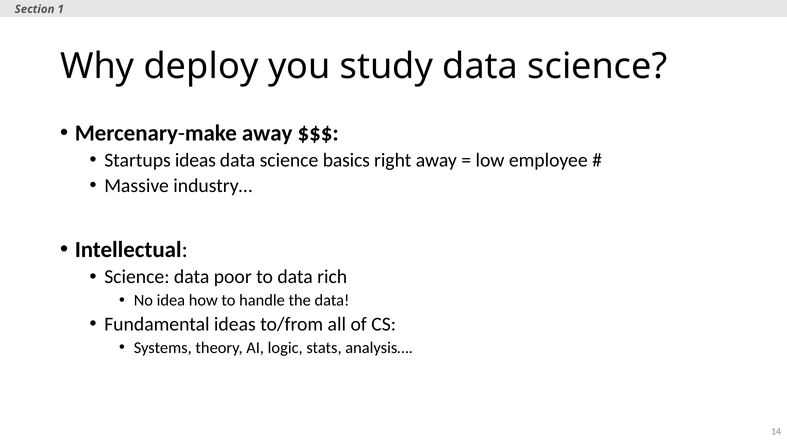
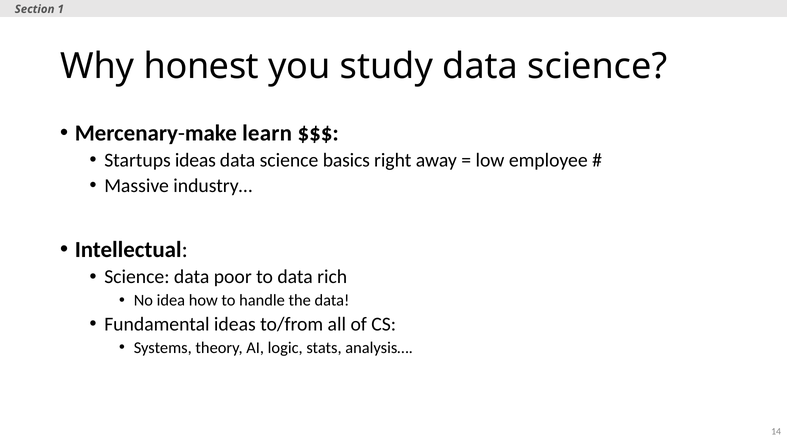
deploy: deploy -> honest
Mercenary-make away: away -> learn
